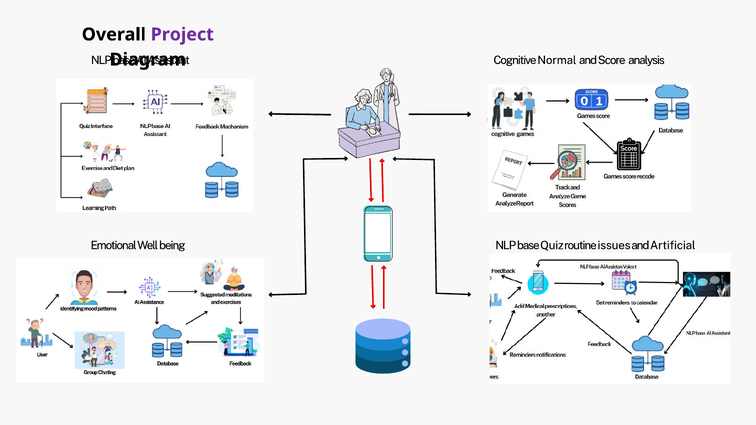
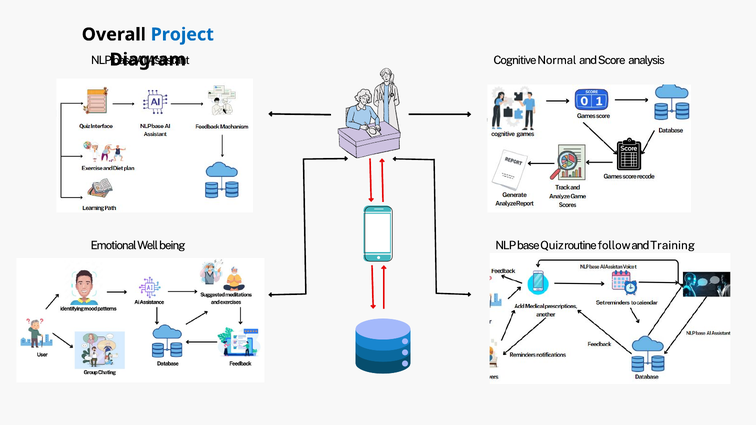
Project colour: purple -> blue
issues: issues -> follow
Artificial: Artificial -> Training
